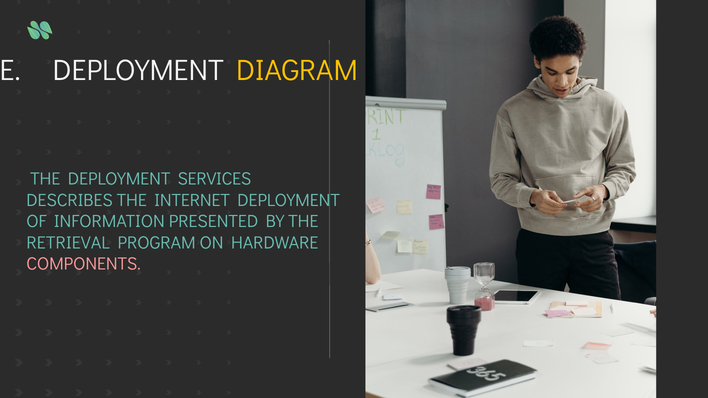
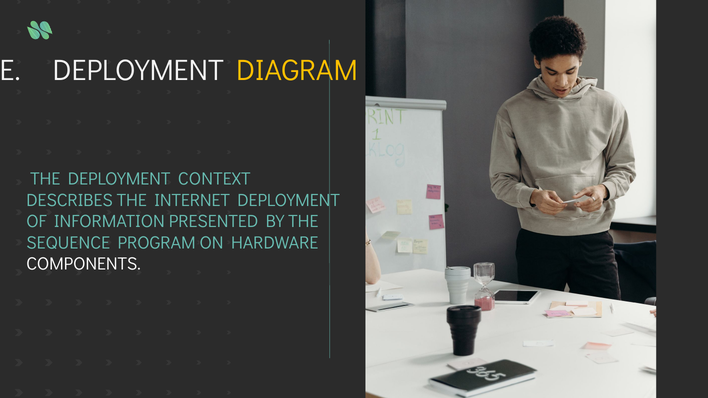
SERVICES: SERVICES -> CONTEXT
RETRIEVAL: RETRIEVAL -> SEQUENCE
COMPONENTS colour: pink -> white
